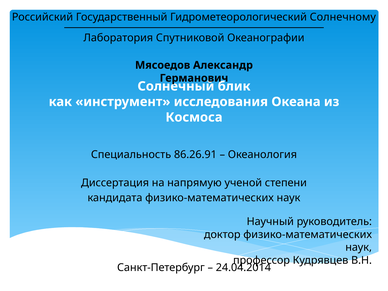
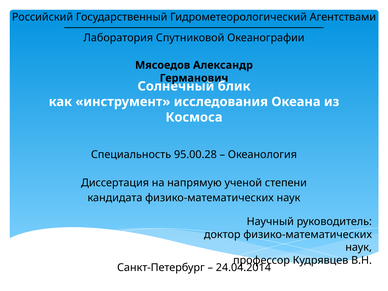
Солнечному: Солнечному -> Агентствами
86.26.91: 86.26.91 -> 95.00.28
